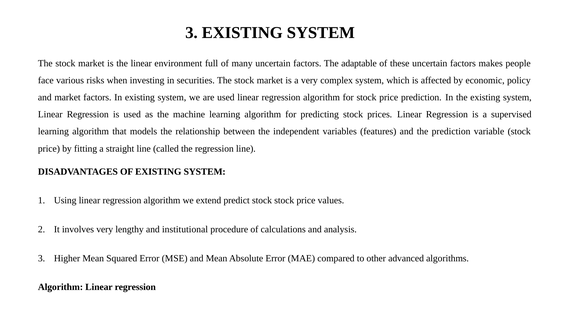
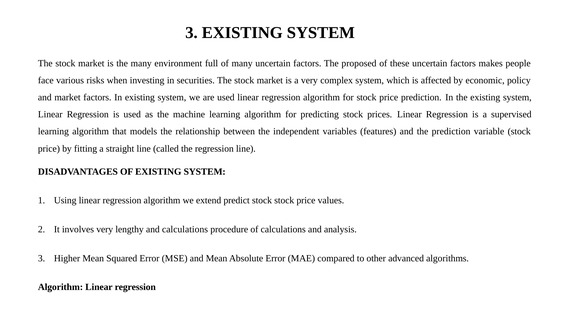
the linear: linear -> many
adaptable: adaptable -> proposed
and institutional: institutional -> calculations
